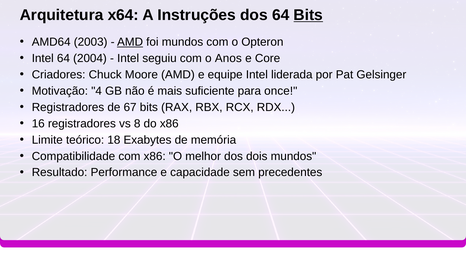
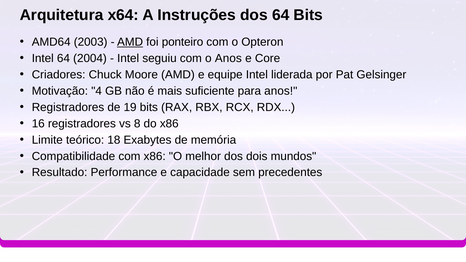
Bits at (308, 15) underline: present -> none
foi mundos: mundos -> ponteiro
para once: once -> anos
67: 67 -> 19
